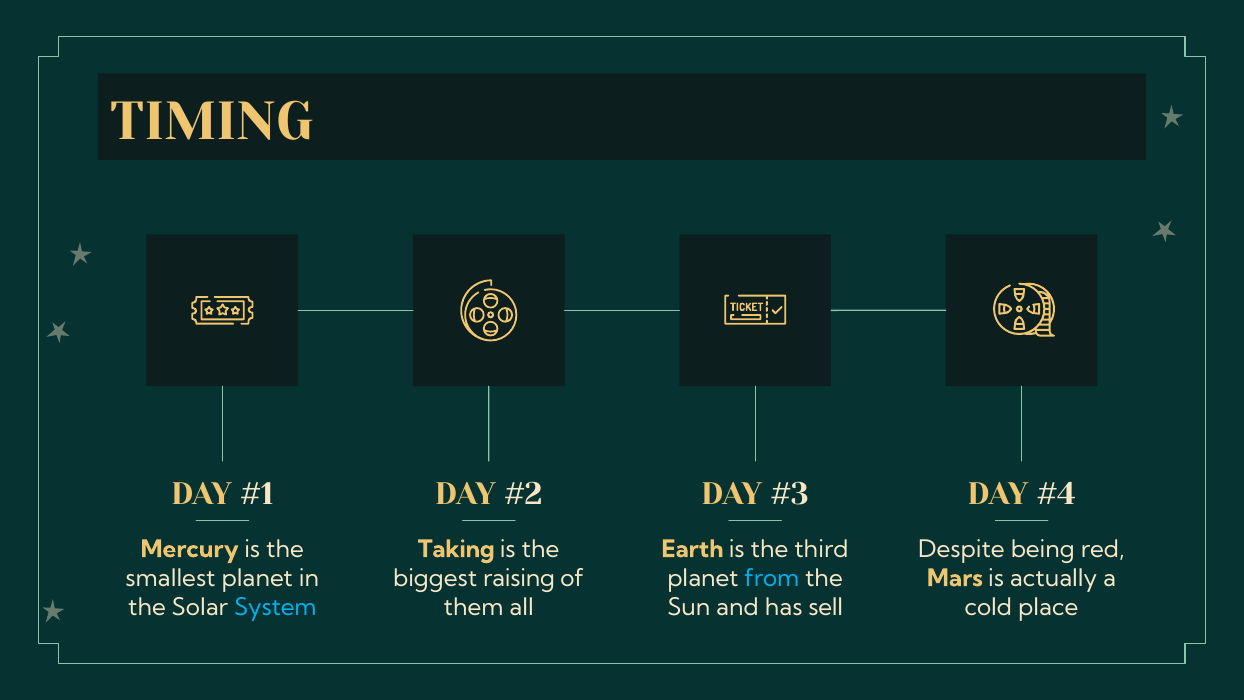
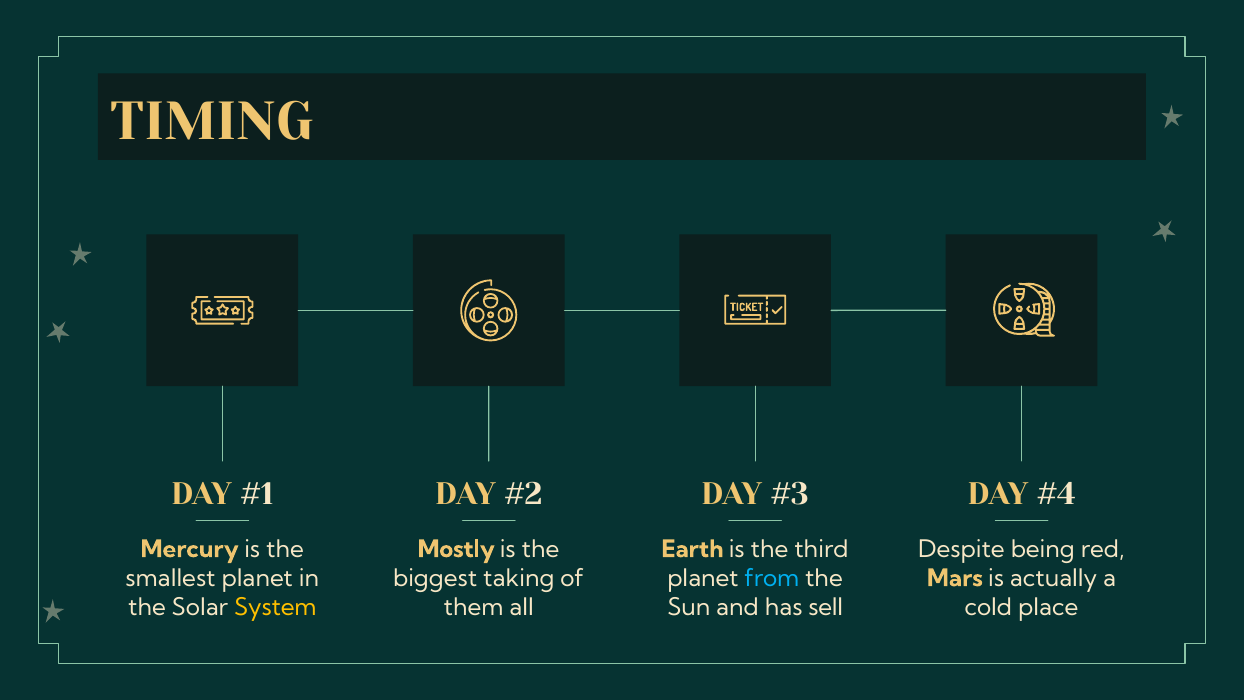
Taking: Taking -> Mostly
raising: raising -> taking
System colour: light blue -> yellow
